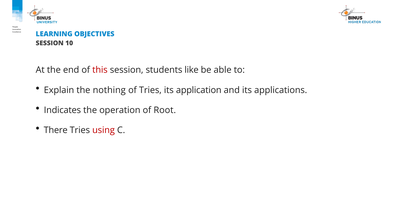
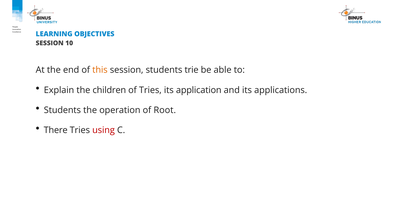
this colour: red -> orange
like: like -> trie
nothing: nothing -> children
Indicates at (62, 110): Indicates -> Students
